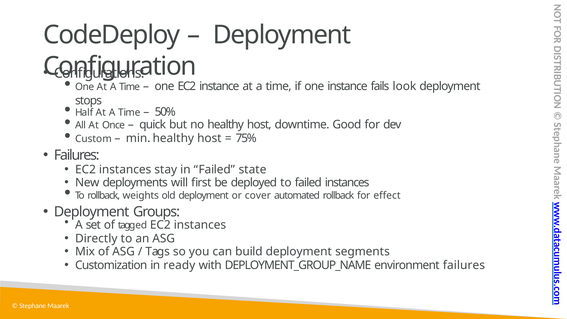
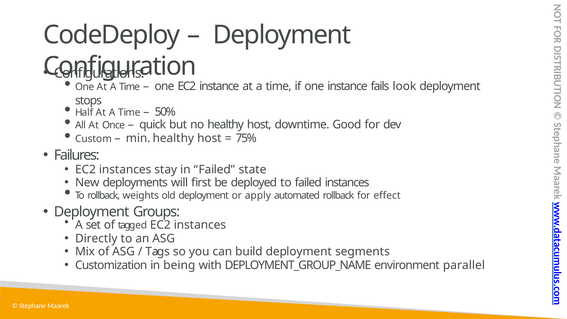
cover: cover -> apply
ready: ready -> being
environment failures: failures -> parallel
